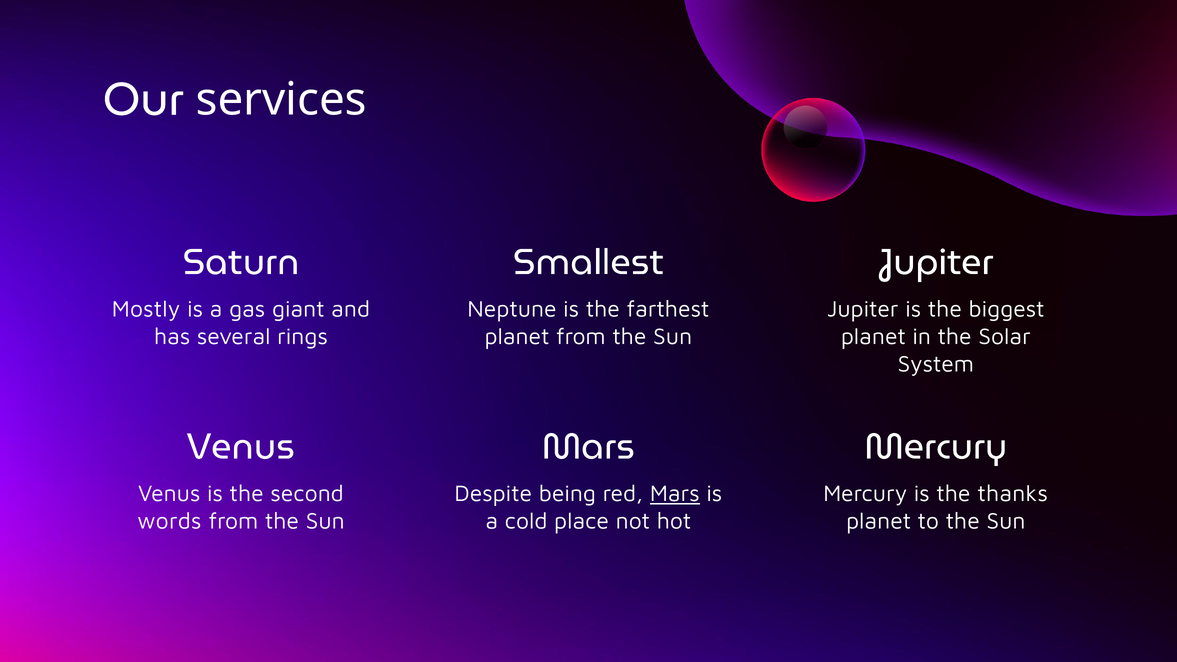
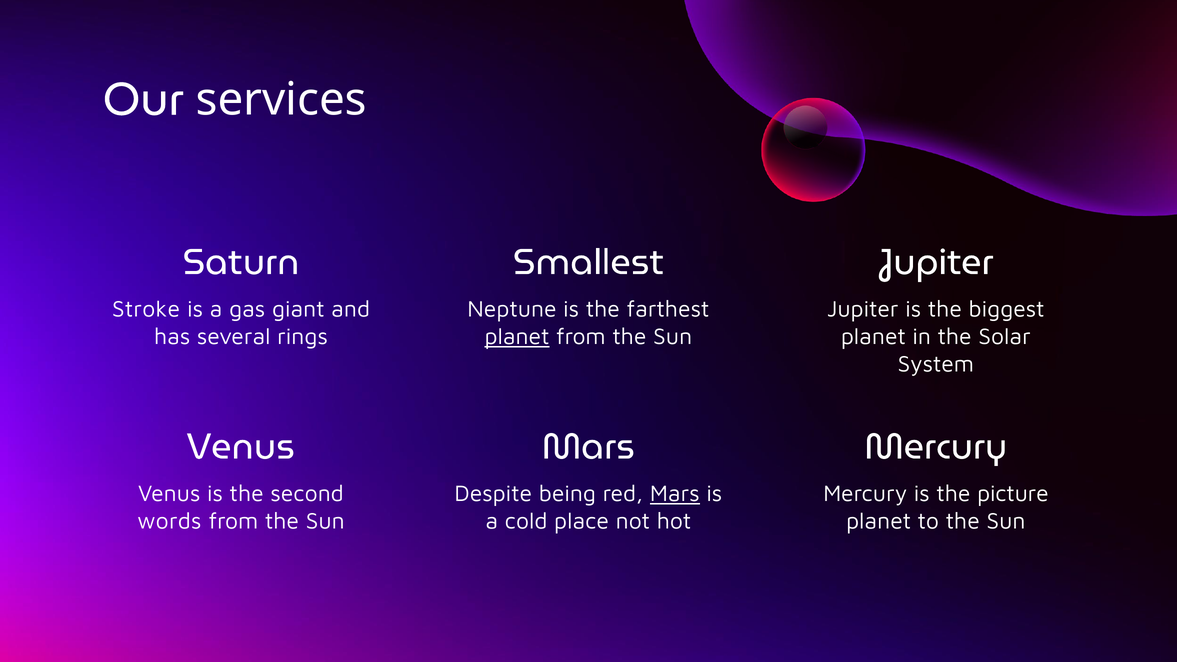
Mostly: Mostly -> Stroke
planet at (517, 337) underline: none -> present
thanks: thanks -> picture
